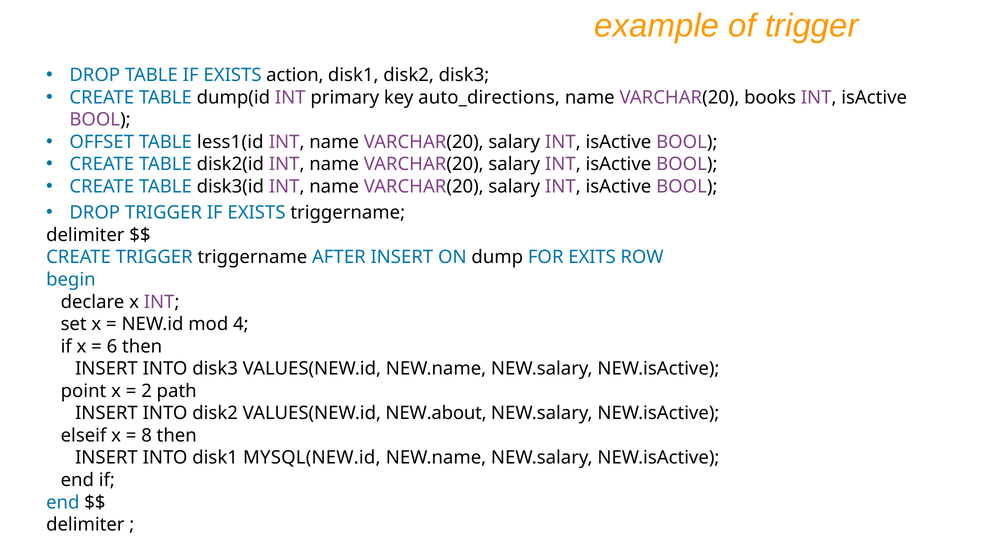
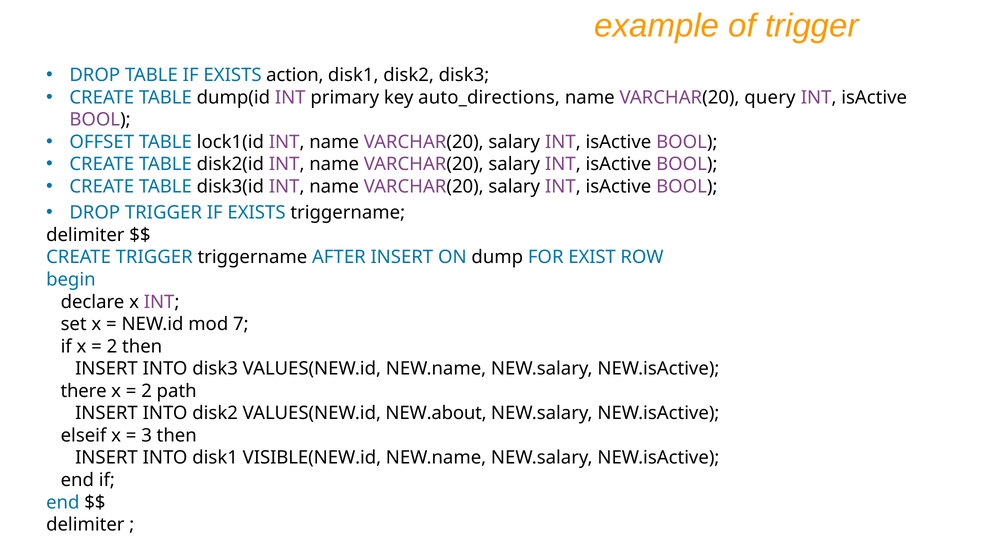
books: books -> query
less1(id: less1(id -> lock1(id
EXITS: EXITS -> EXIST
4: 4 -> 7
6 at (112, 346): 6 -> 2
point: point -> there
8: 8 -> 3
MYSQL(NEW.id: MYSQL(NEW.id -> VISIBLE(NEW.id
